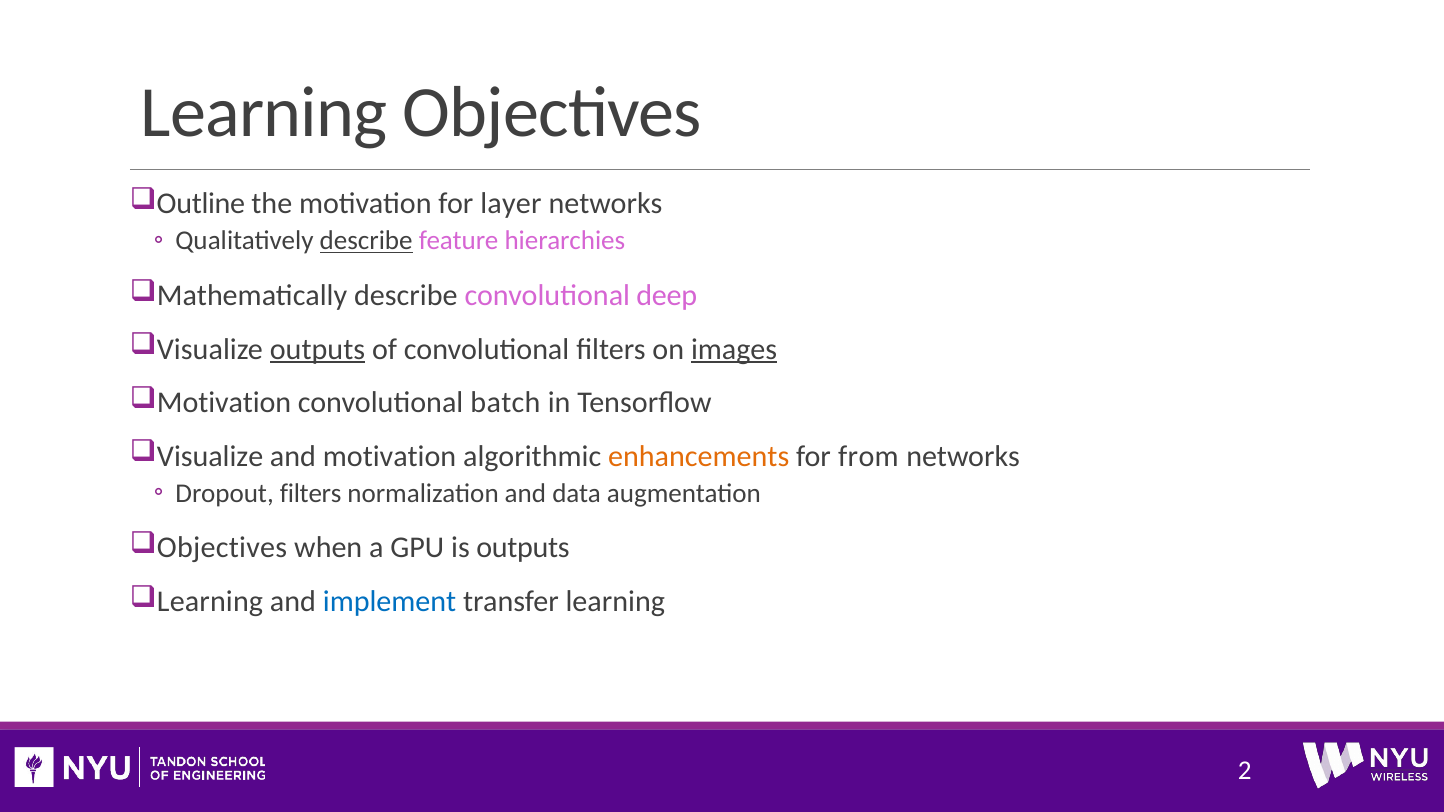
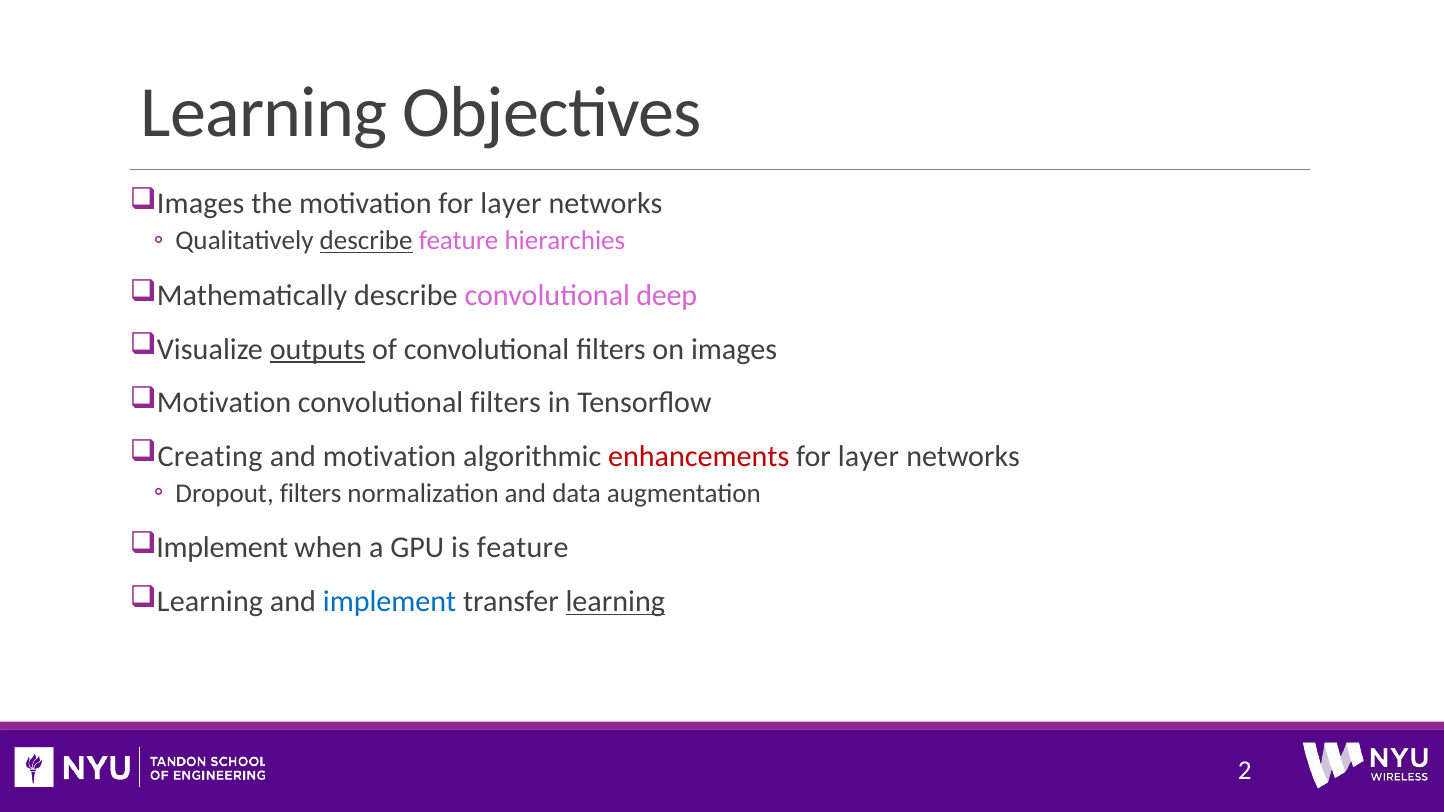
Outline at (201, 204): Outline -> Images
images at (734, 349) underline: present -> none
batch at (505, 403): batch -> filters
Visualize at (210, 456): Visualize -> Creating
enhancements colour: orange -> red
from at (868, 456): from -> layer
Objectives at (222, 548): Objectives -> Implement
is outputs: outputs -> feature
learning at (615, 602) underline: none -> present
